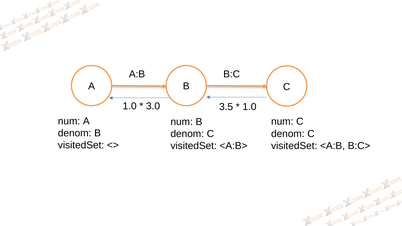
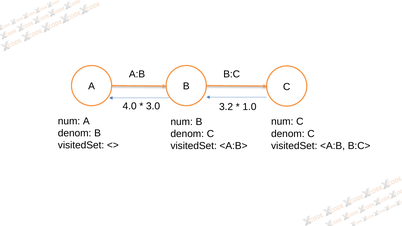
1.0 at (130, 106): 1.0 -> 4.0
3.5: 3.5 -> 3.2
